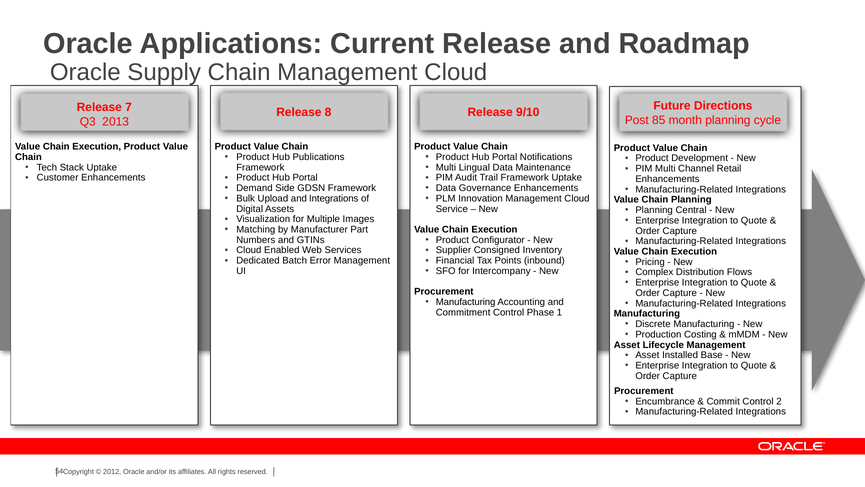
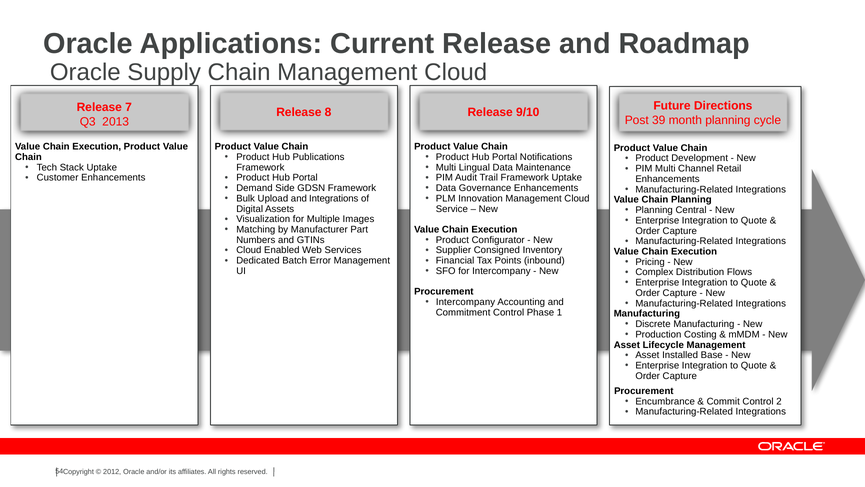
85: 85 -> 39
Manufacturing at (466, 302): Manufacturing -> Intercompany
